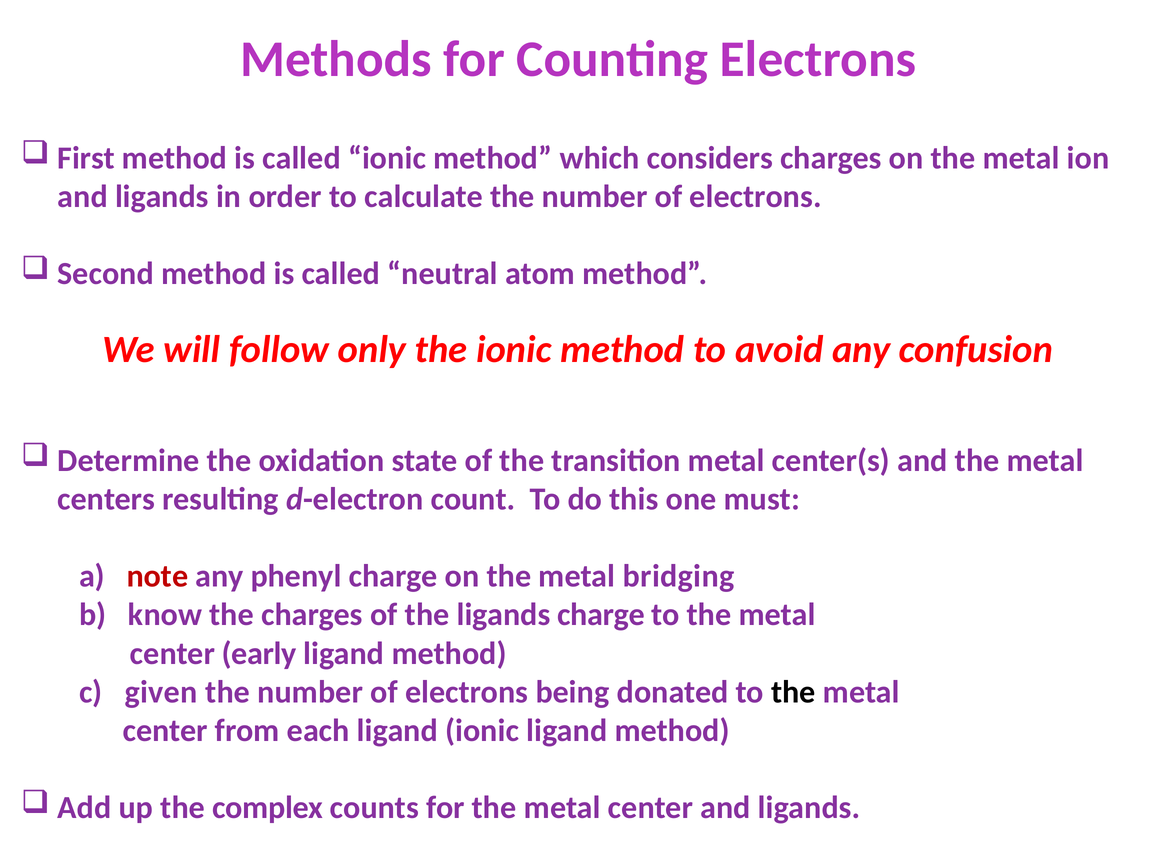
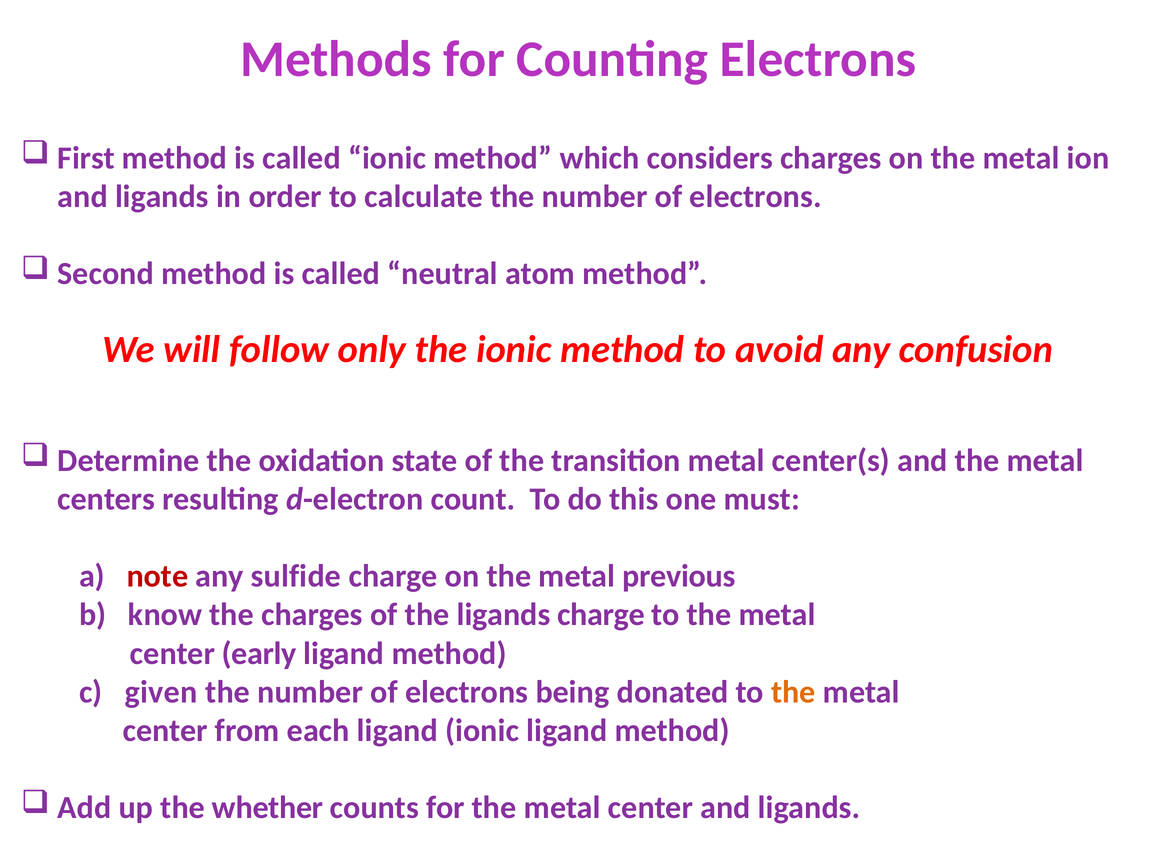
phenyl: phenyl -> sulfide
bridging: bridging -> previous
the at (793, 693) colour: black -> orange
complex: complex -> whether
